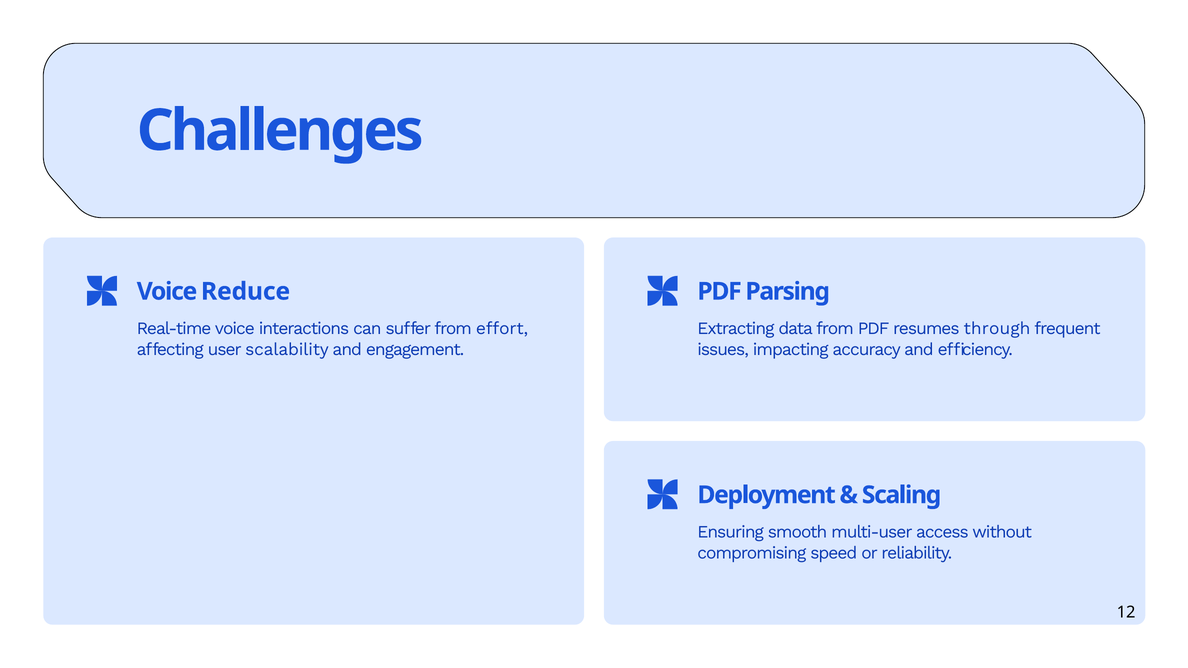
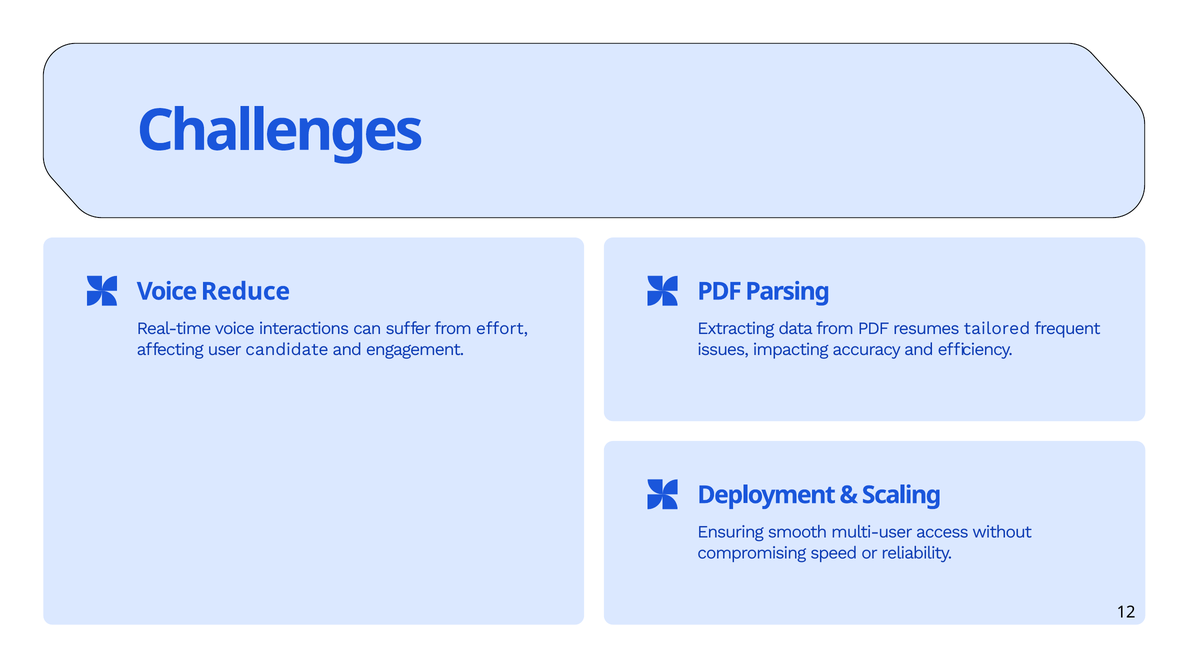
through: through -> tailored
scalability: scalability -> candidate
